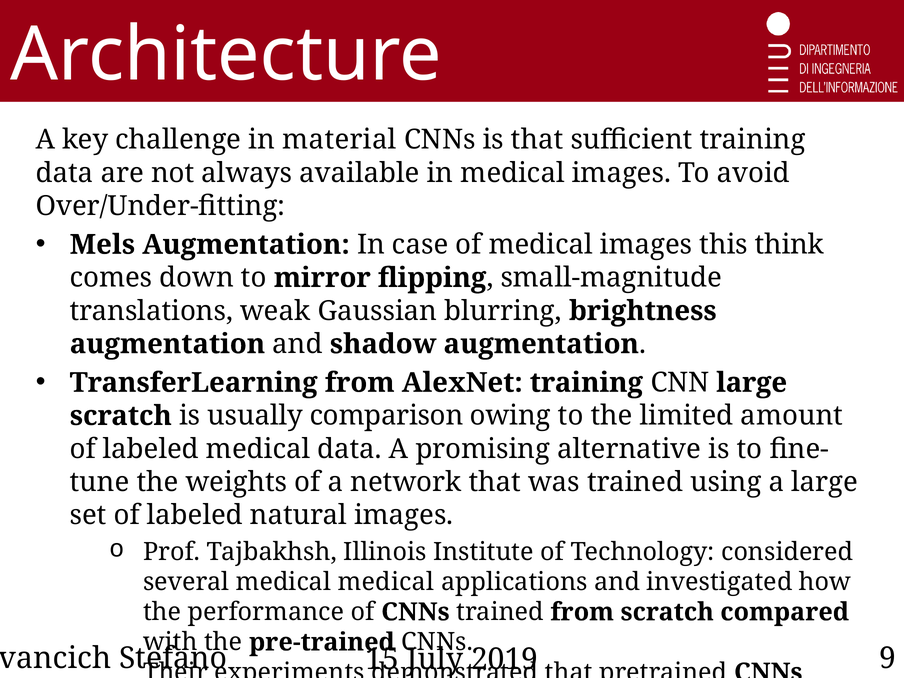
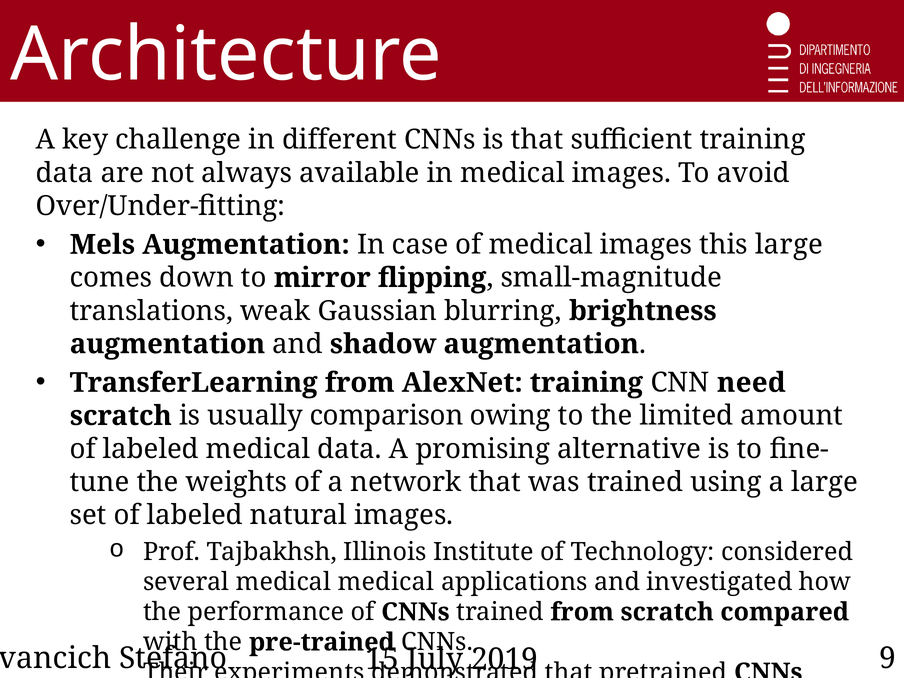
material: material -> different
this think: think -> large
CNN large: large -> need
